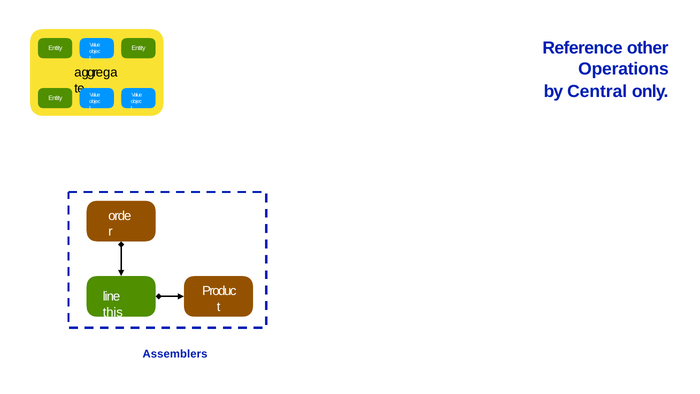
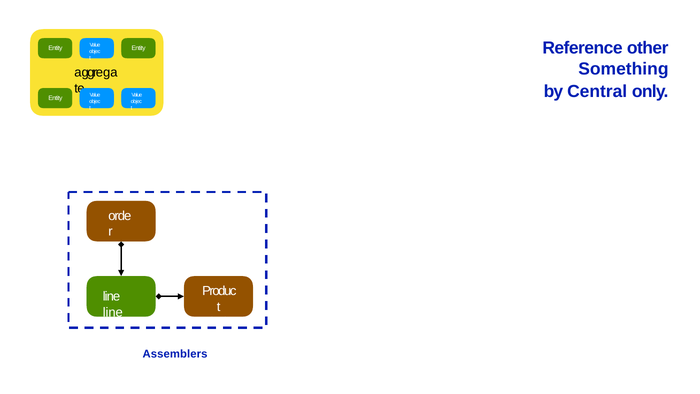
Operations: Operations -> Something
this at (113, 312): this -> line
